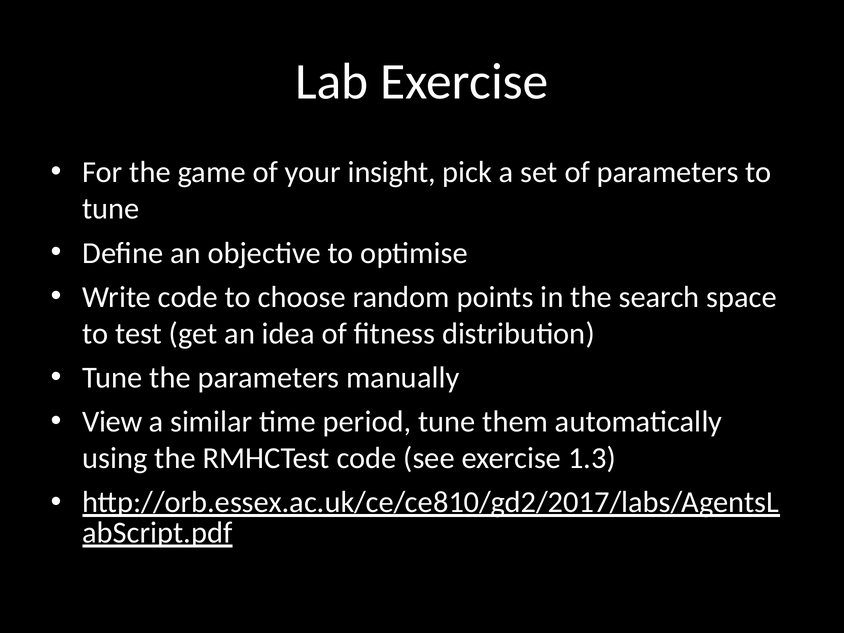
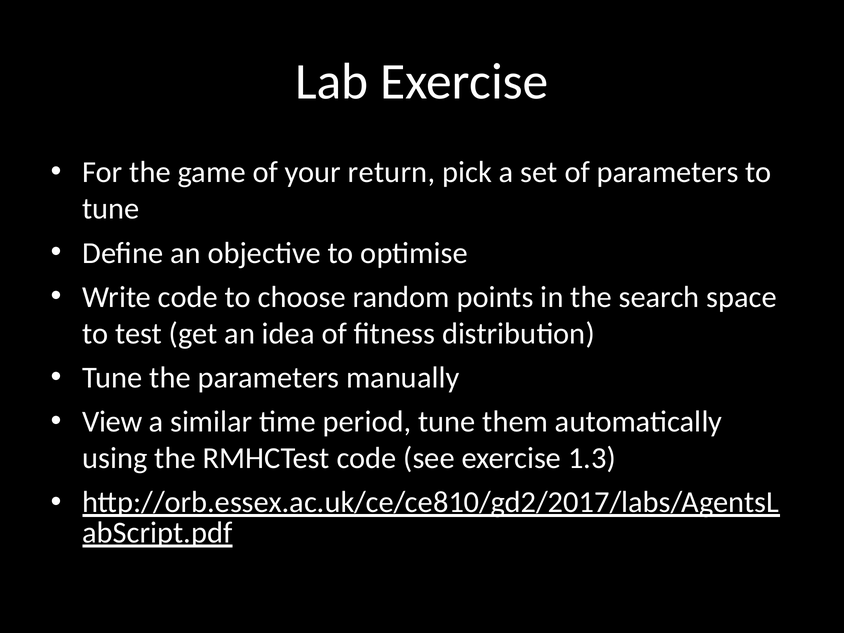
insight: insight -> return
